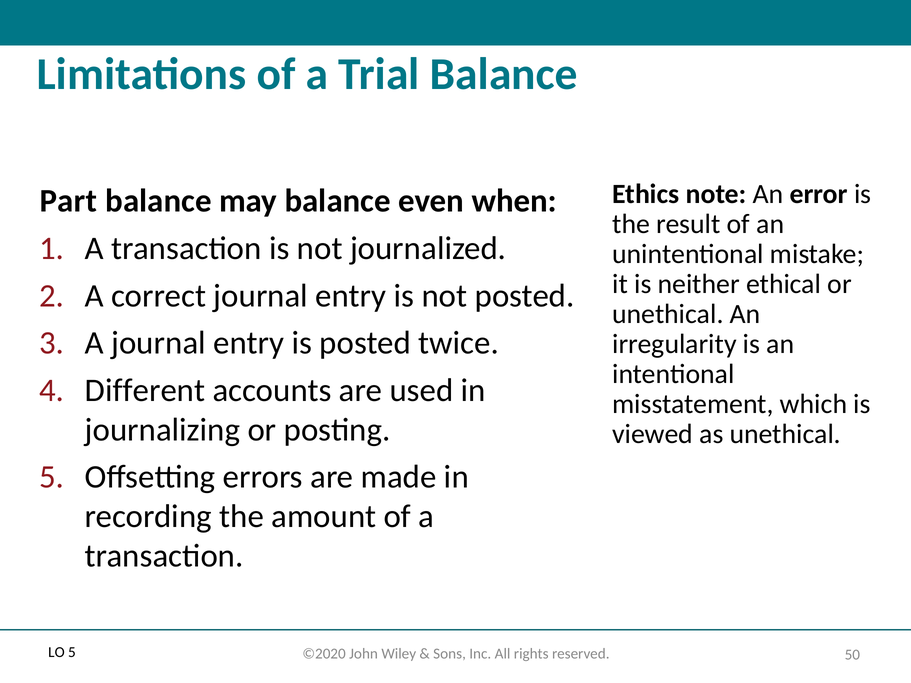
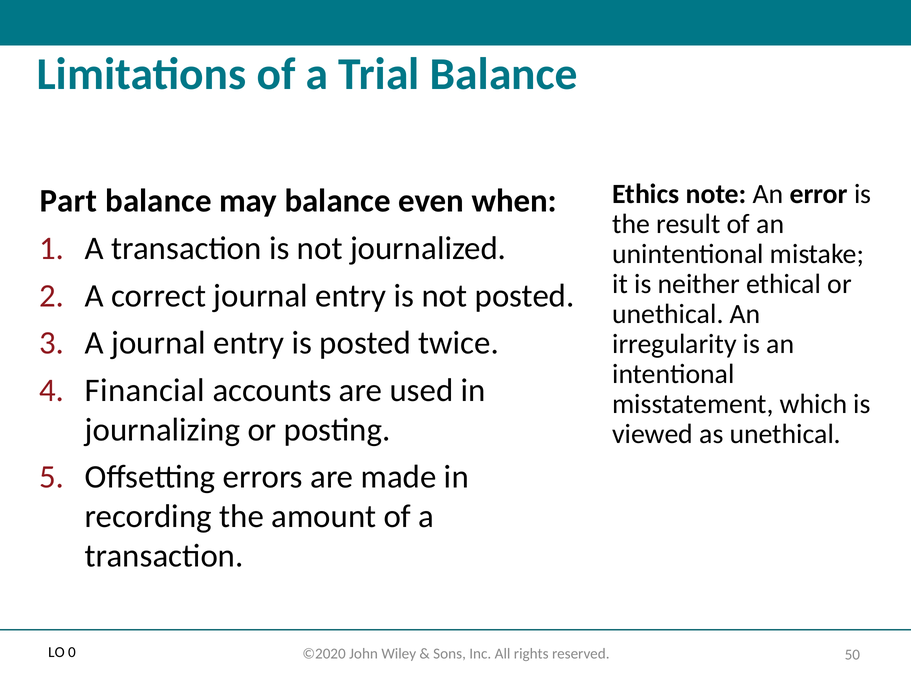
Different: Different -> Financial
O 5: 5 -> 0
